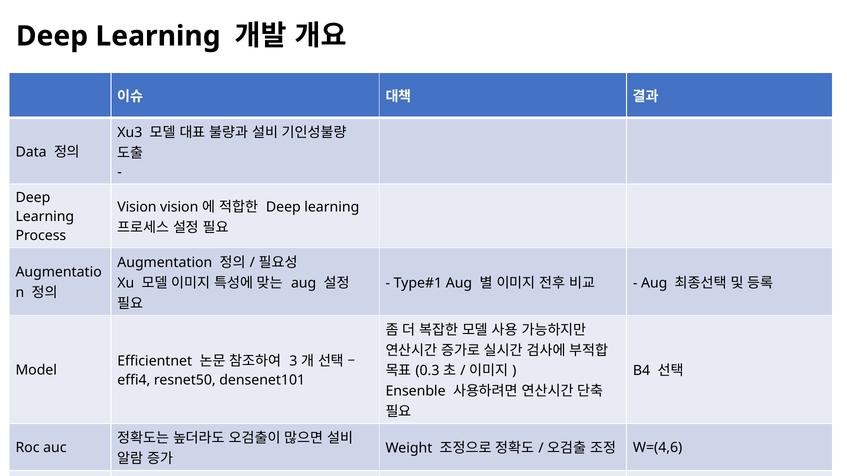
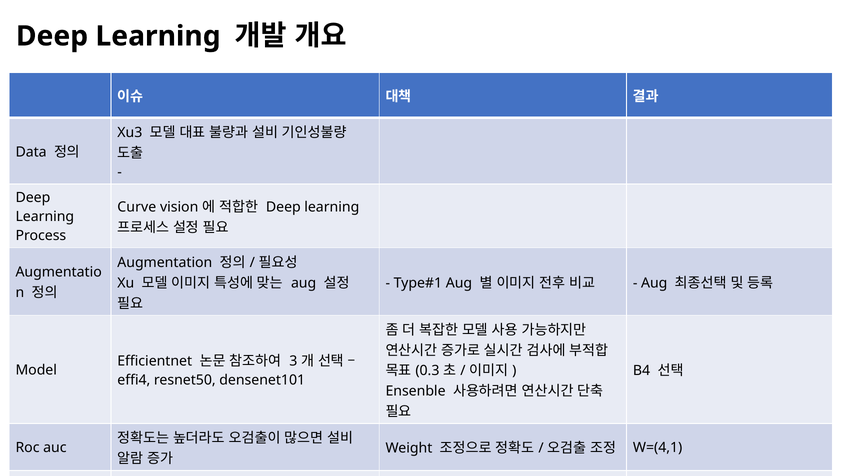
Vision at (137, 207): Vision -> Curve
W=(4,6: W=(4,6 -> W=(4,1
